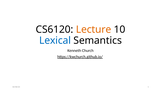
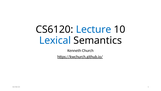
Lecture colour: orange -> blue
